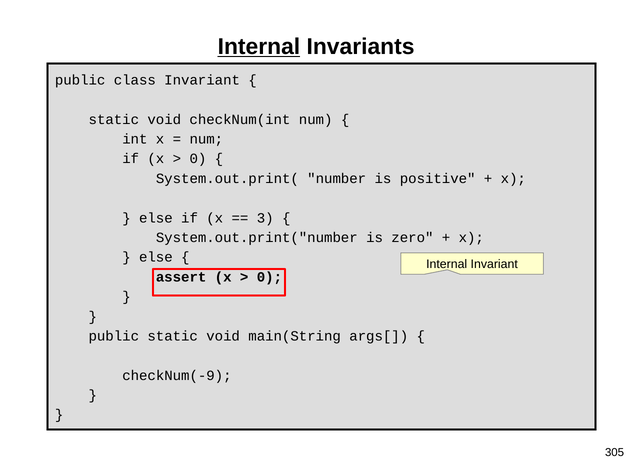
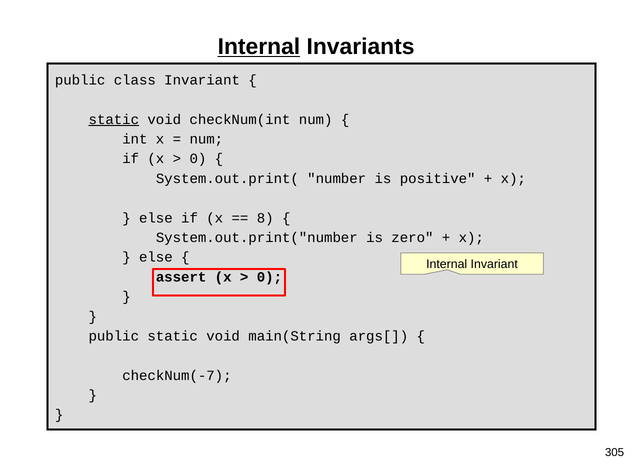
static at (114, 119) underline: none -> present
3: 3 -> 8
checkNum(-9: checkNum(-9 -> checkNum(-7
